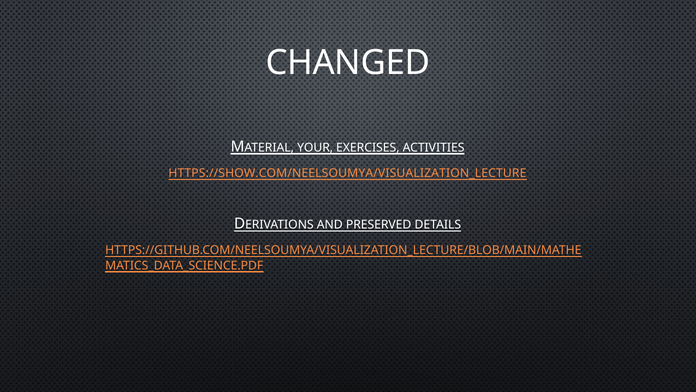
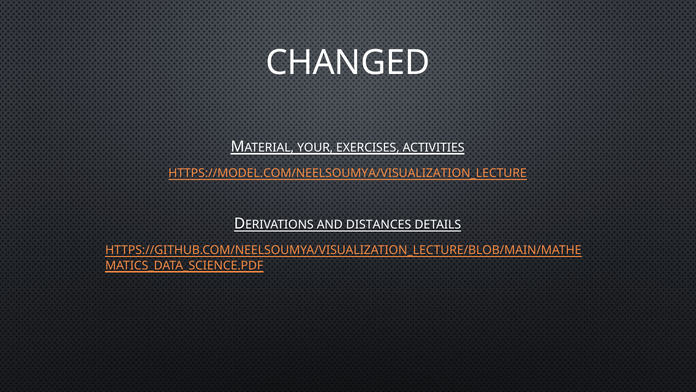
HTTPS://SHOW.COM/NEELSOUMYA/VISUALIZATION_LECTURE: HTTPS://SHOW.COM/NEELSOUMYA/VISUALIZATION_LECTURE -> HTTPS://MODEL.COM/NEELSOUMYA/VISUALIZATION_LECTURE
PRESERVED: PRESERVED -> DISTANCES
